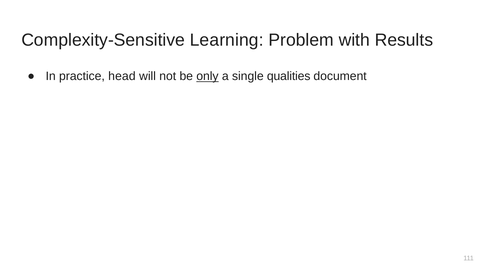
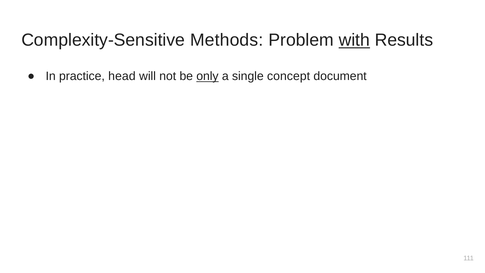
Learning: Learning -> Methods
with underline: none -> present
qualities: qualities -> concept
